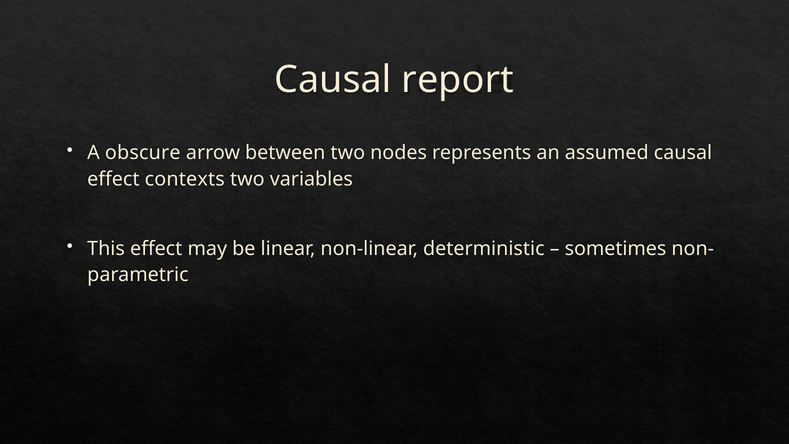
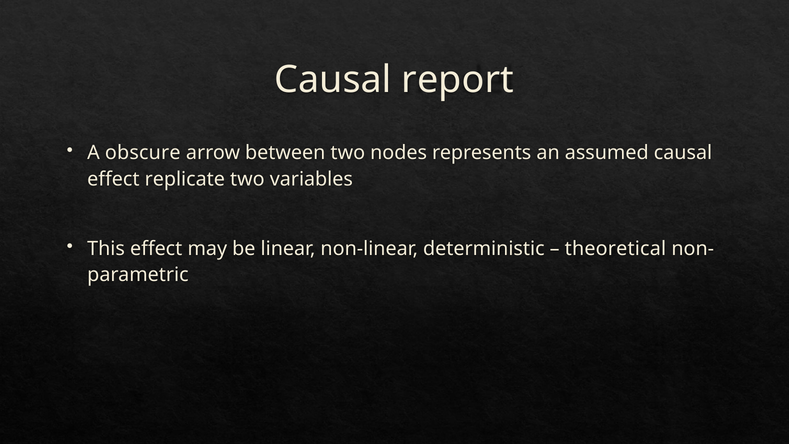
contexts: contexts -> replicate
sometimes: sometimes -> theoretical
